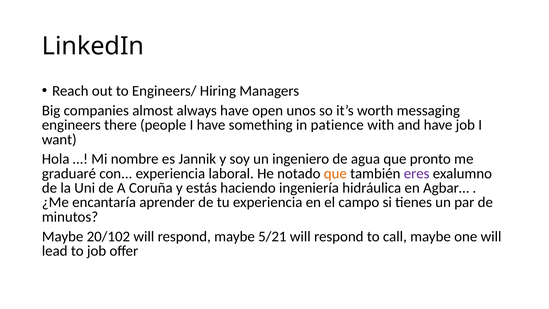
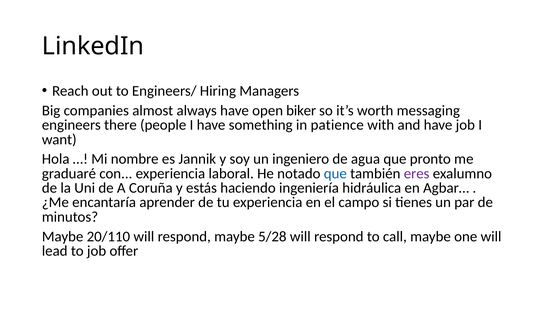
unos: unos -> biker
que at (335, 173) colour: orange -> blue
20/102: 20/102 -> 20/110
5/21: 5/21 -> 5/28
